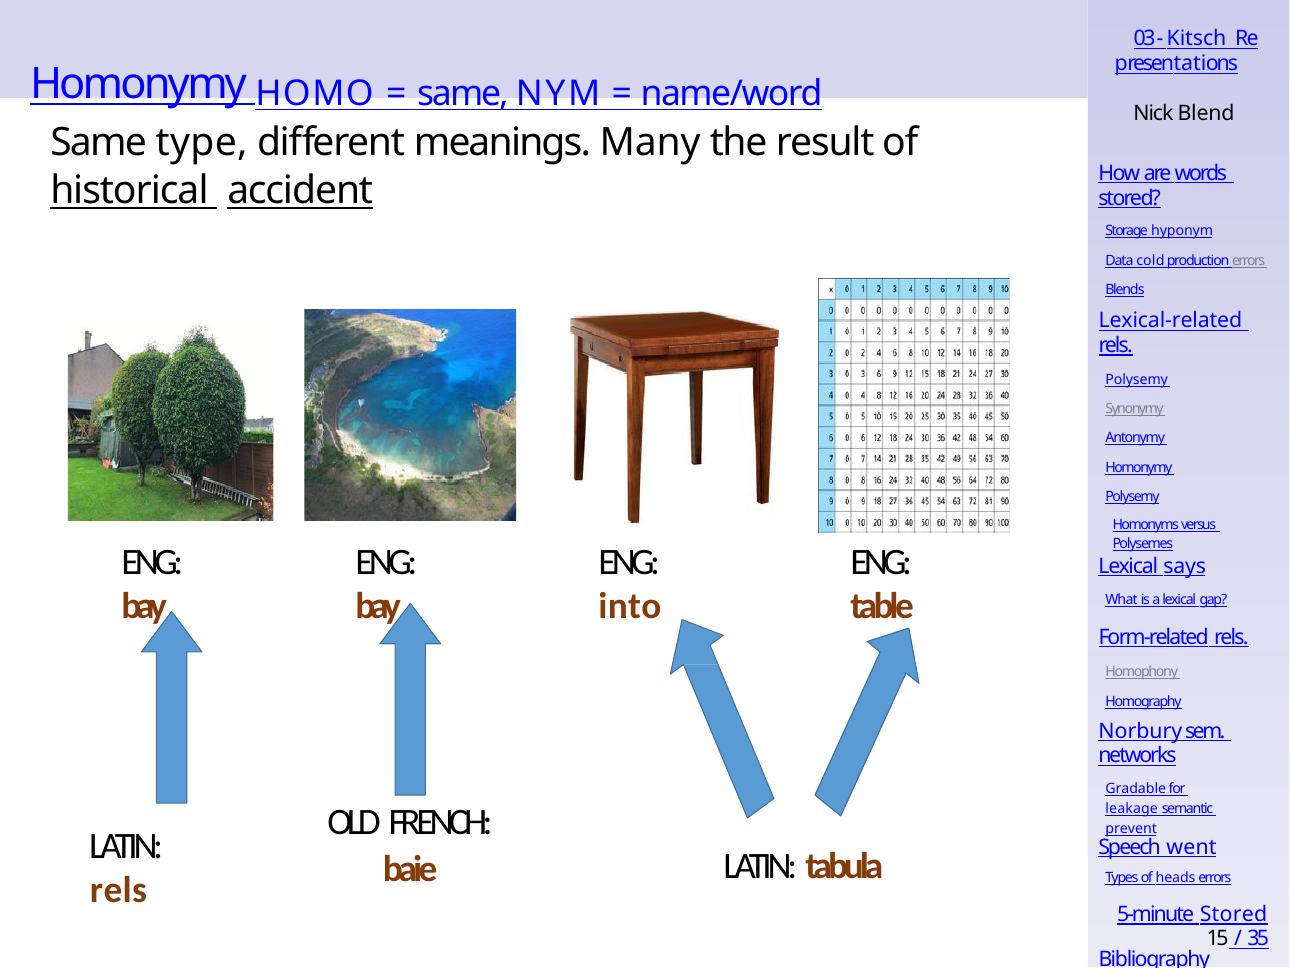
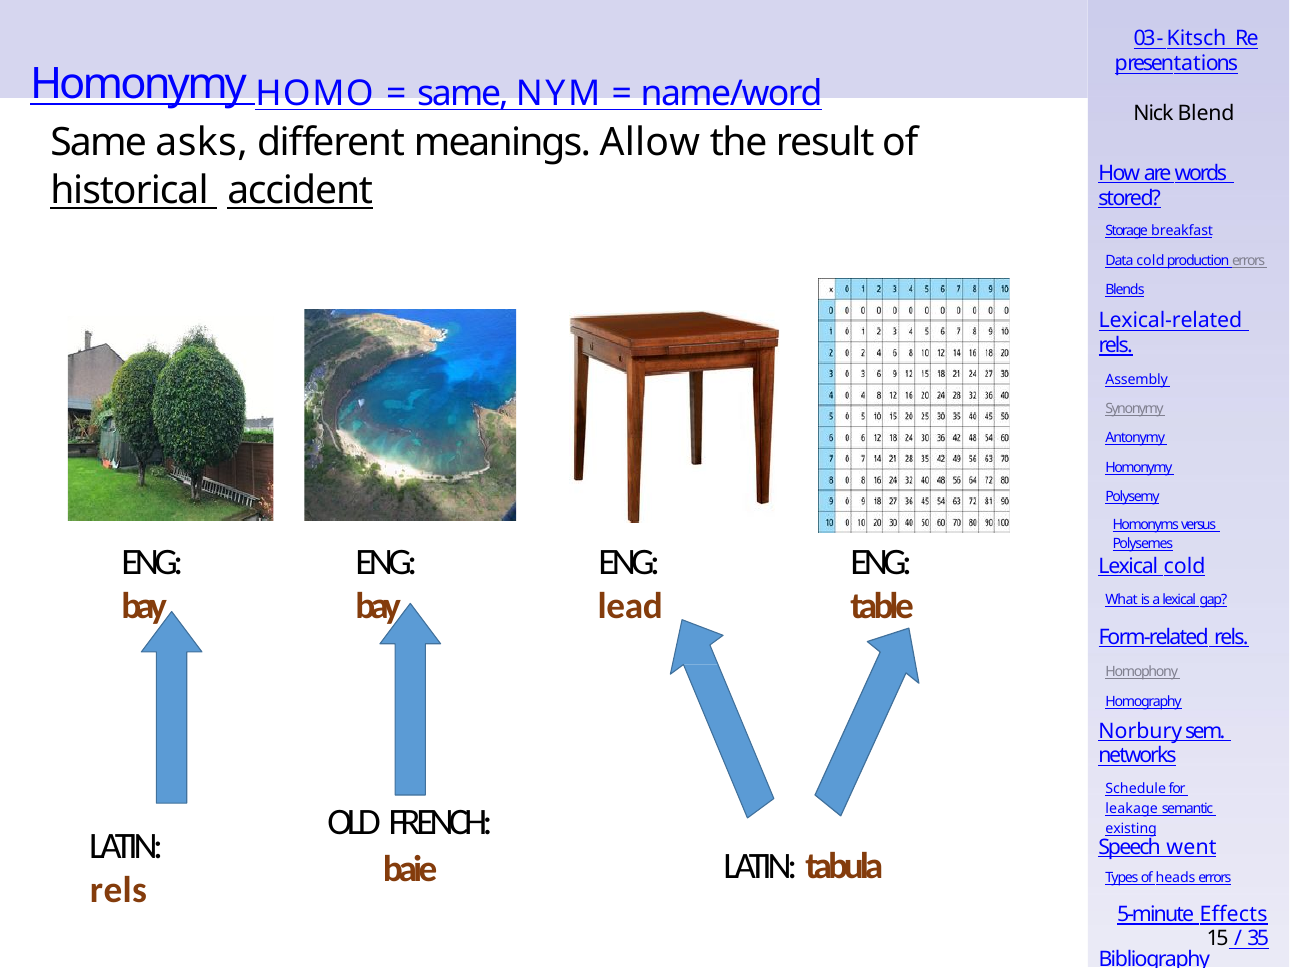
type: type -> asks
Many: Many -> Allow
hyponym: hyponym -> breakfast
Polysemy at (1137, 380): Polysemy -> Assembly
Lexical says: says -> cold
into: into -> lead
Gradable: Gradable -> Schedule
prevent: prevent -> existing
5-minute Stored: Stored -> Effects
